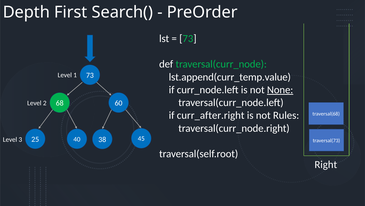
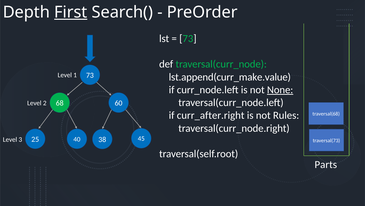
First underline: none -> present
lst.append(curr_temp.value: lst.append(curr_temp.value -> lst.append(curr_make.value
Right: Right -> Parts
